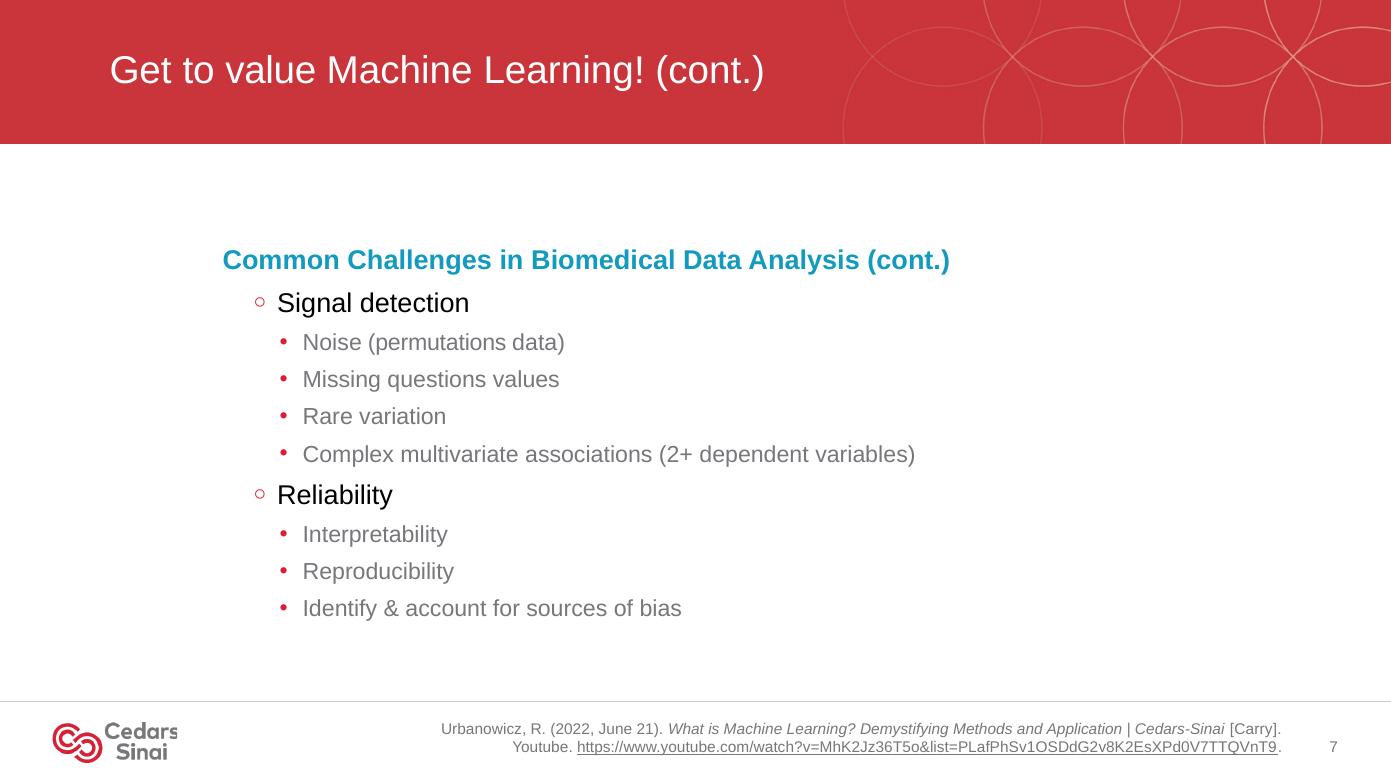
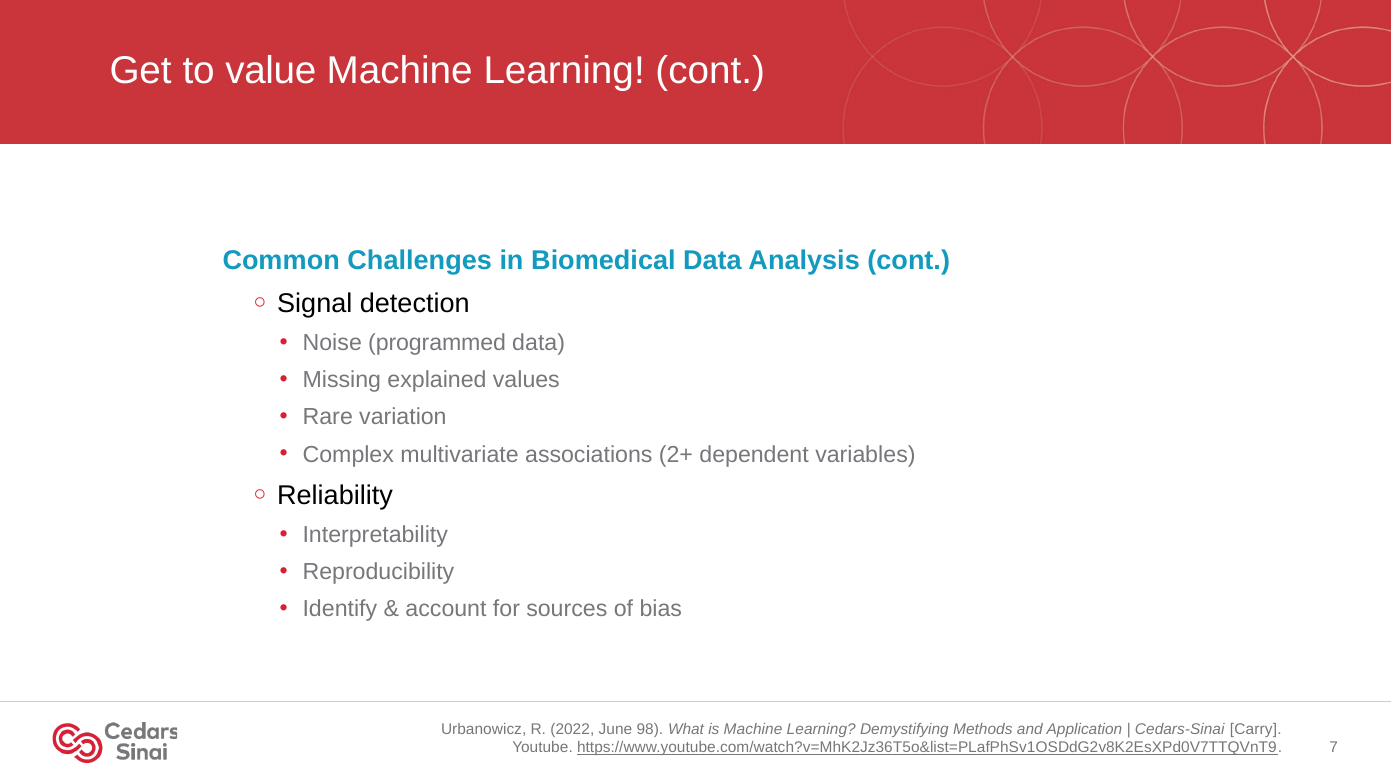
permutations: permutations -> programmed
questions: questions -> explained
21: 21 -> 98
